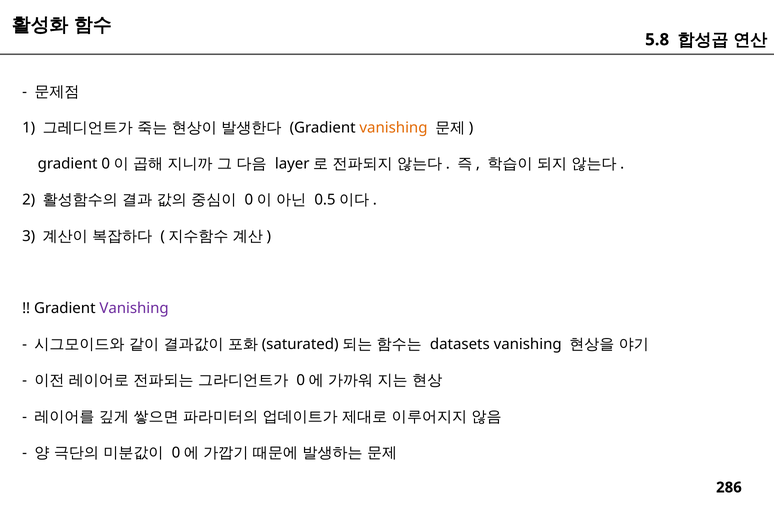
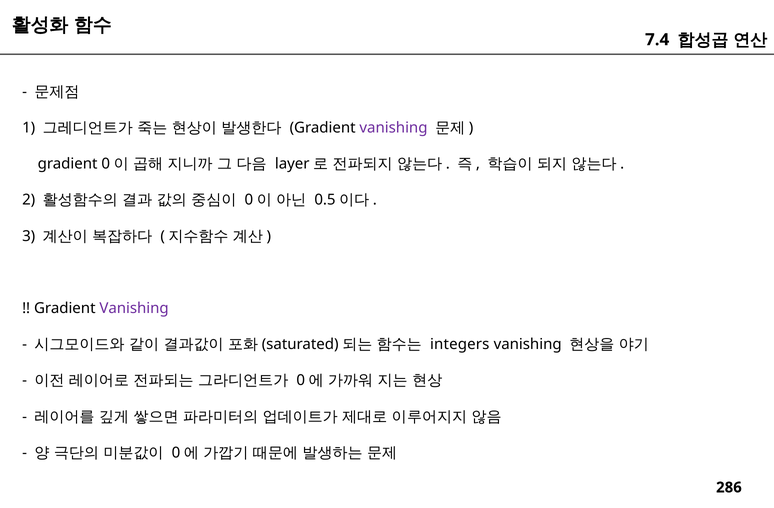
5.8: 5.8 -> 7.4
vanishing at (394, 128) colour: orange -> purple
datasets: datasets -> integers
